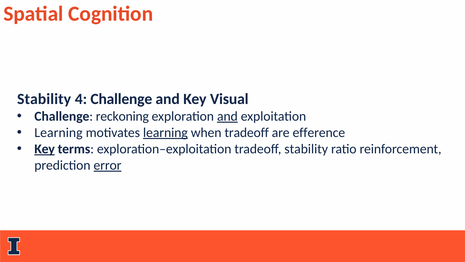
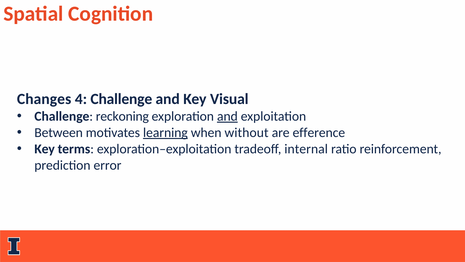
Stability at (44, 99): Stability -> Changes
Learning at (59, 132): Learning -> Between
when tradeoff: tradeoff -> without
Key at (45, 149) underline: present -> none
tradeoff stability: stability -> internal
error underline: present -> none
